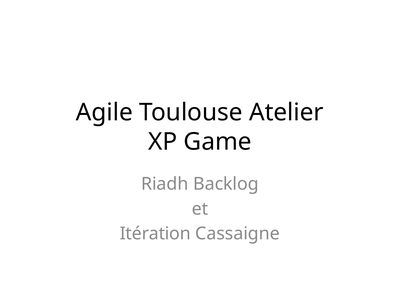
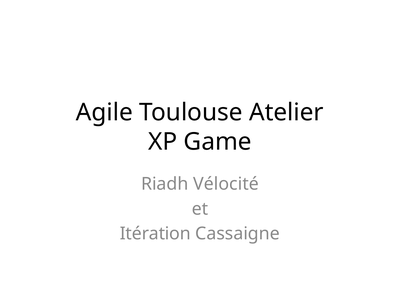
Backlog: Backlog -> Vélocité
